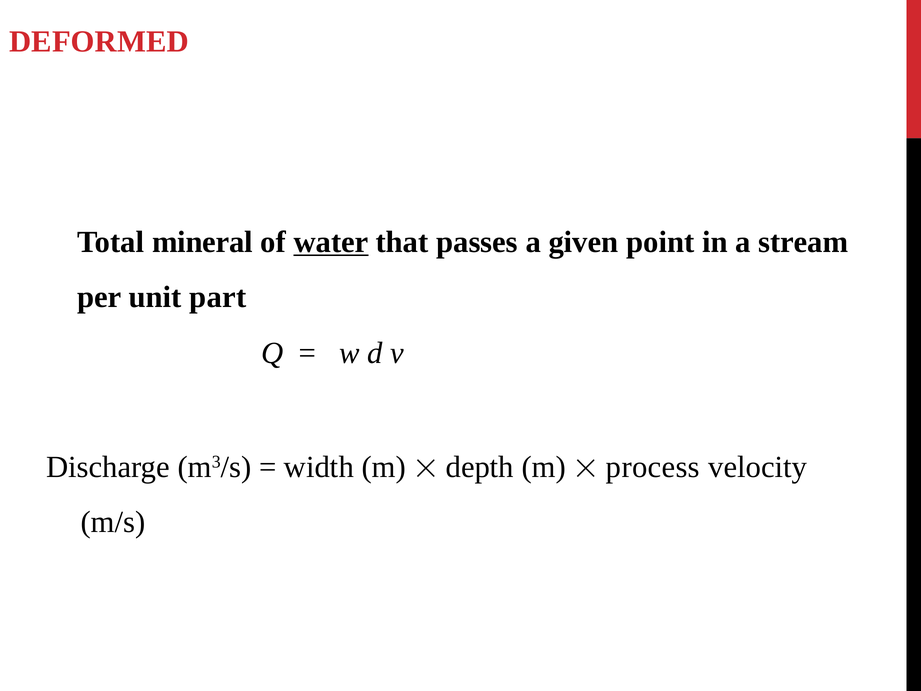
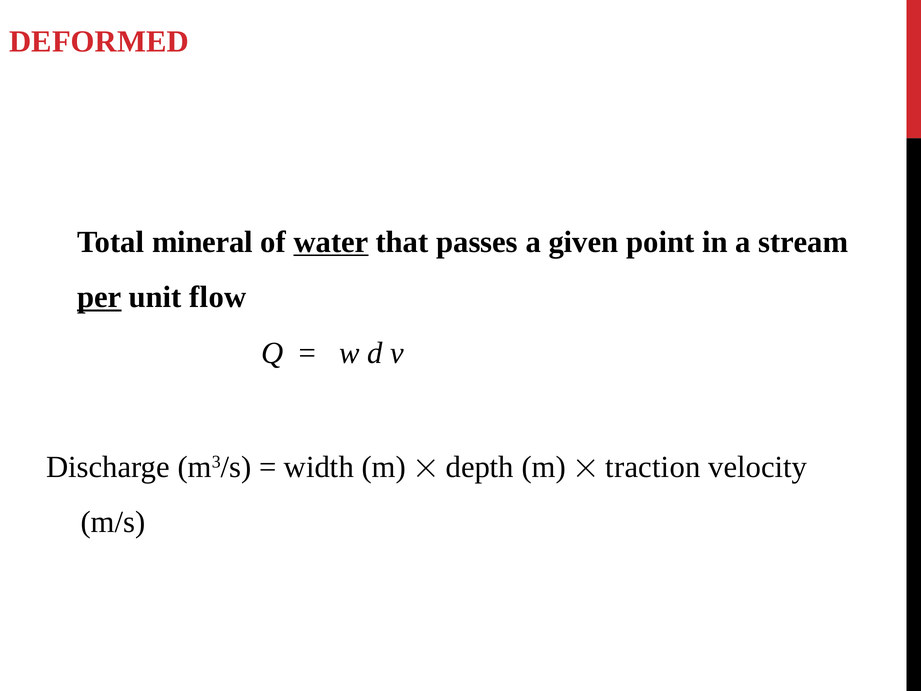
per underline: none -> present
part: part -> flow
process: process -> traction
